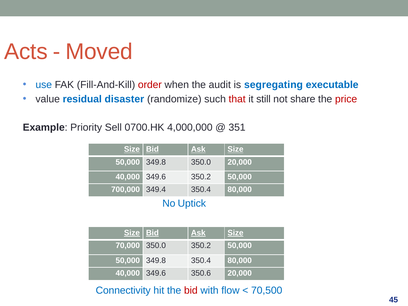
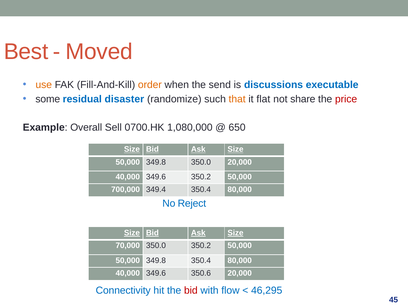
Acts: Acts -> Best
use colour: blue -> orange
order colour: red -> orange
audit: audit -> send
segregating: segregating -> discussions
value: value -> some
that colour: red -> orange
still: still -> flat
Priority: Priority -> Overall
4,000,000: 4,000,000 -> 1,080,000
351: 351 -> 650
Uptick: Uptick -> Reject
70,500: 70,500 -> 46,295
